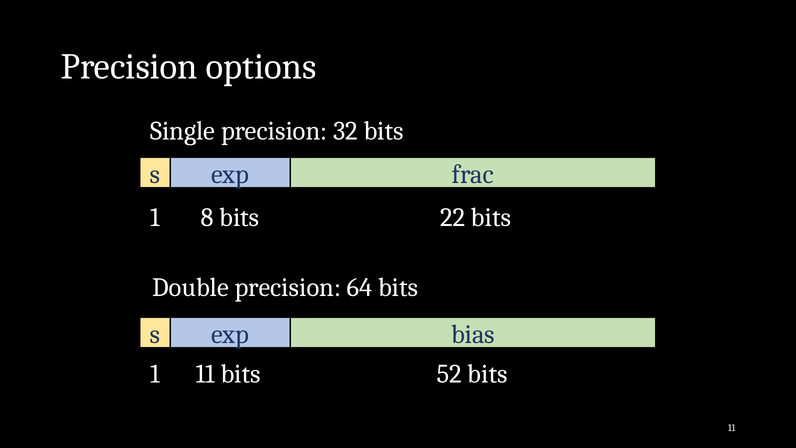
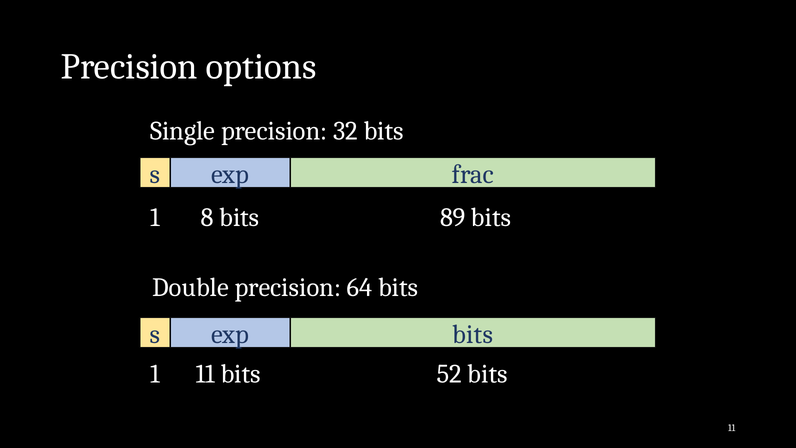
22: 22 -> 89
exp bias: bias -> bits
